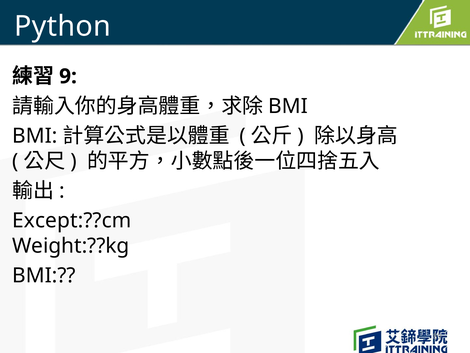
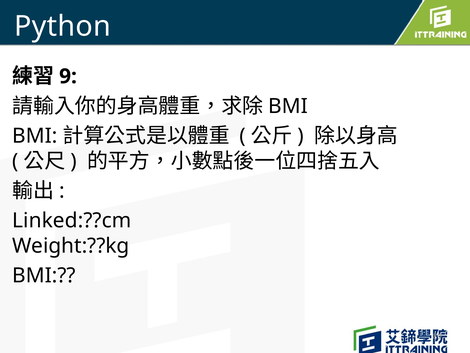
Except:??cm: Except:??cm -> Linked:??cm
